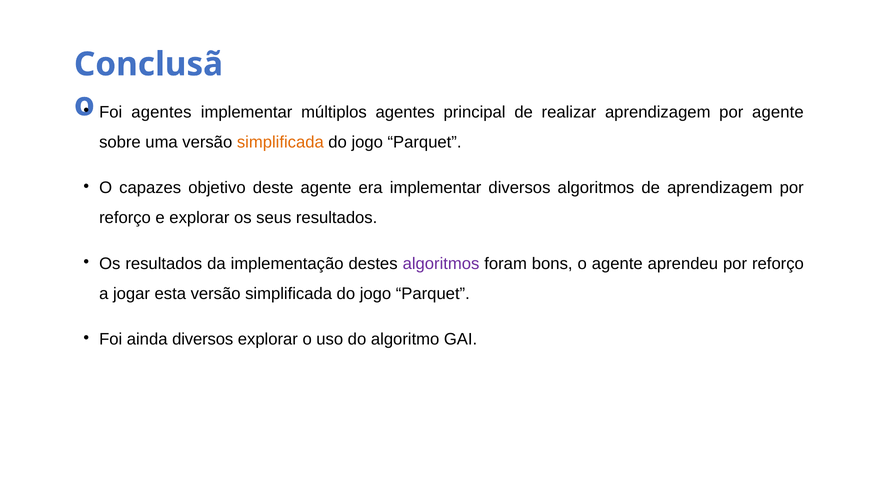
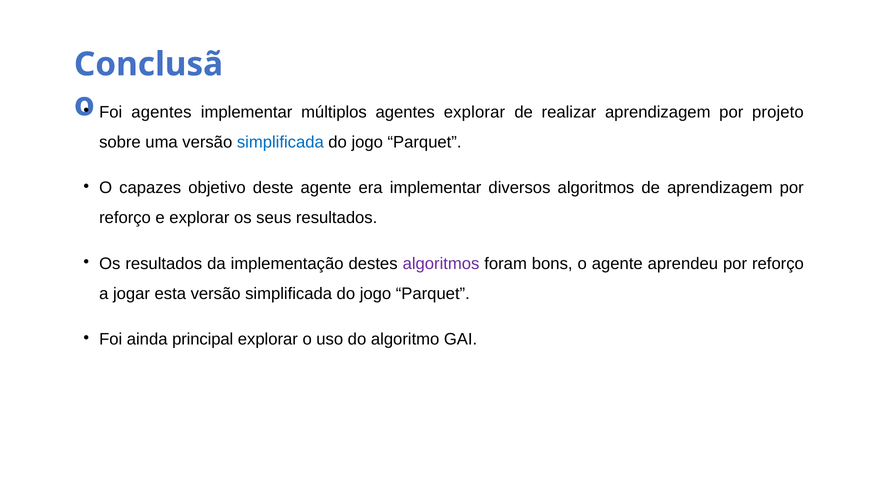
agentes principal: principal -> explorar
por agente: agente -> projeto
simplificada at (280, 142) colour: orange -> blue
ainda diversos: diversos -> principal
